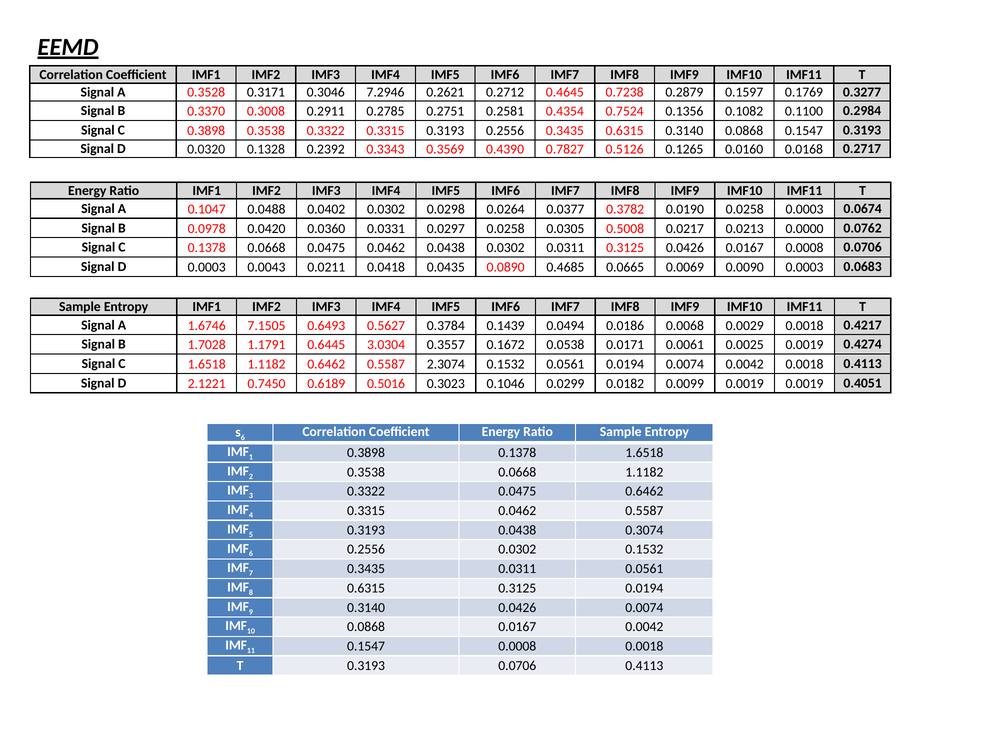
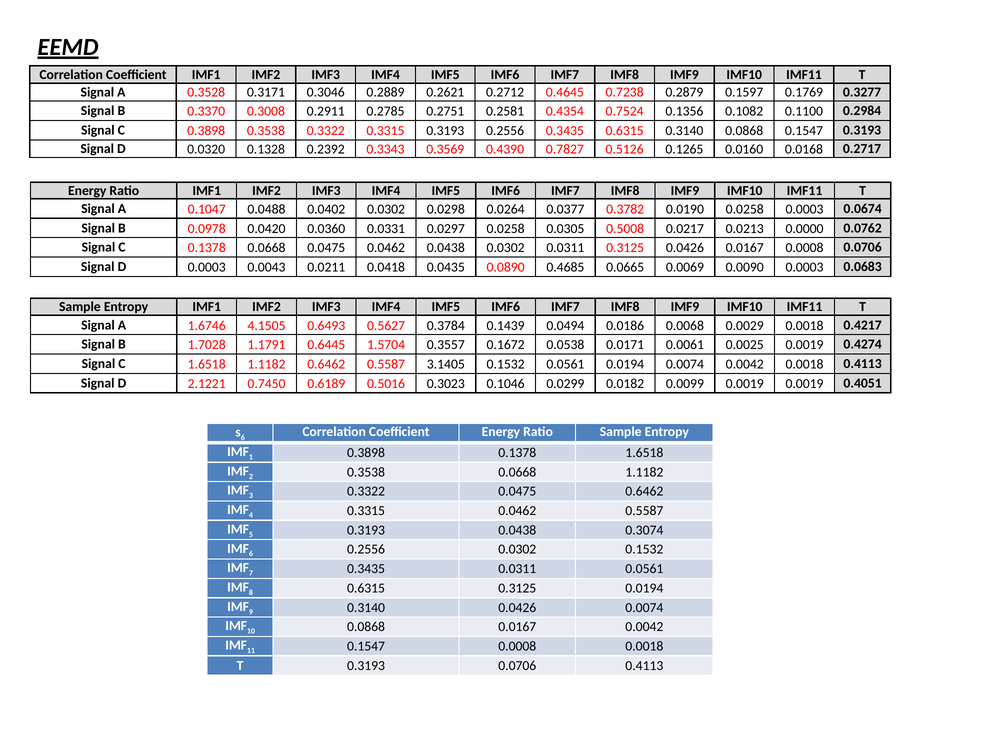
7.2946: 7.2946 -> 0.2889
7.1505: 7.1505 -> 4.1505
3.0304: 3.0304 -> 1.5704
2.3074: 2.3074 -> 3.1405
